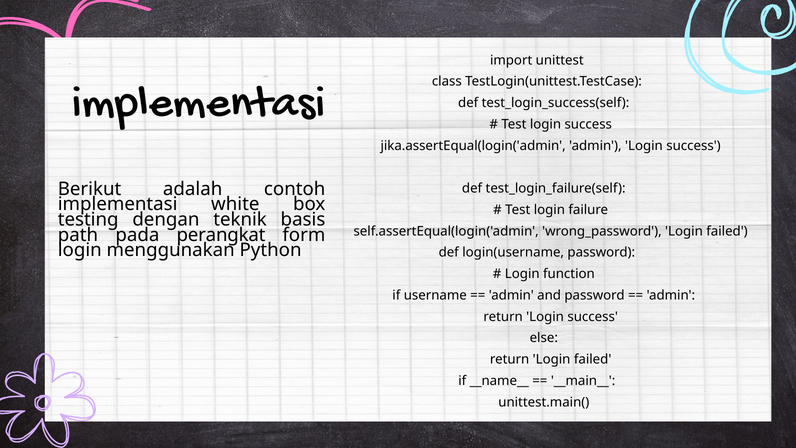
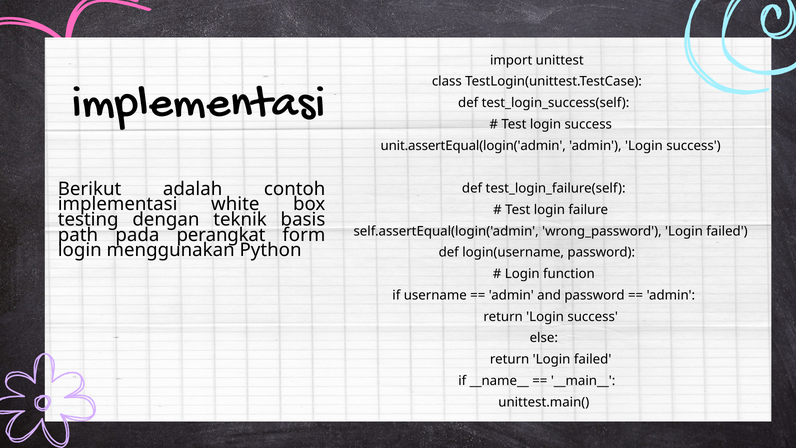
jika.assertEqual(login('admin: jika.assertEqual(login('admin -> unit.assertEqual(login('admin
